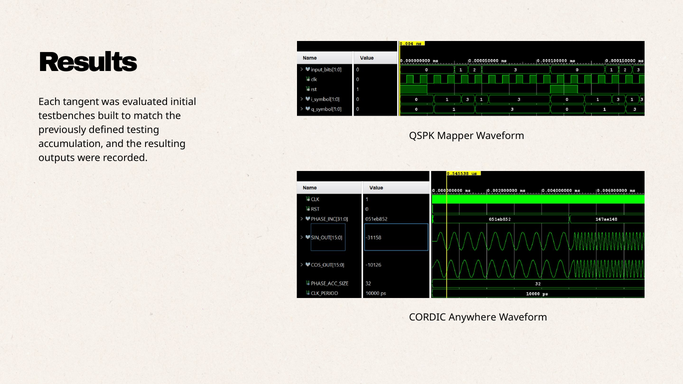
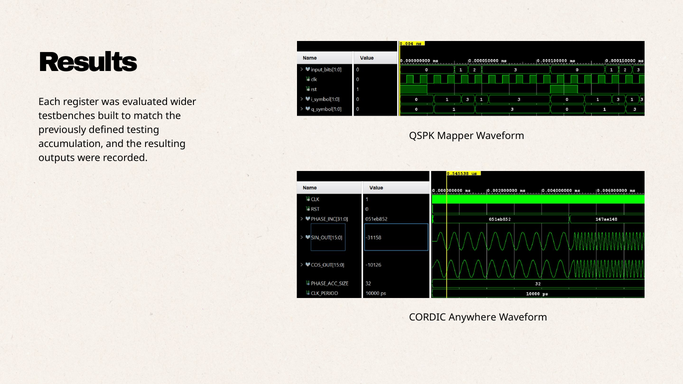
tangent: tangent -> register
initial: initial -> wider
